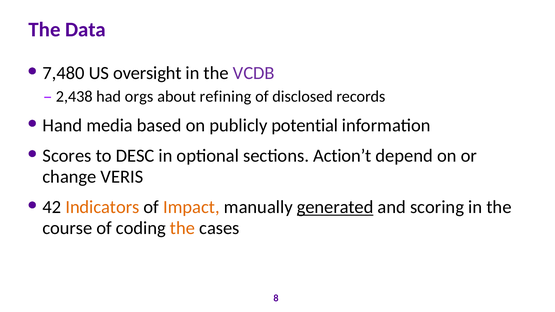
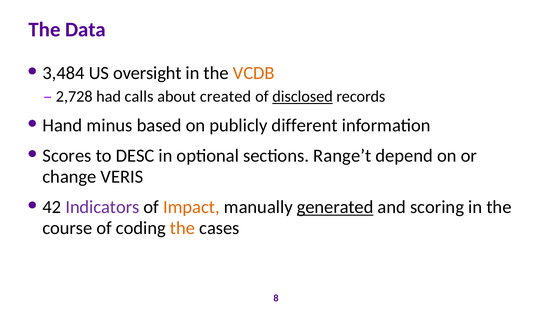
7,480: 7,480 -> 3,484
VCDB colour: purple -> orange
2,438: 2,438 -> 2,728
orgs: orgs -> calls
refining: refining -> created
disclosed underline: none -> present
media: media -> minus
potential: potential -> different
Action’t: Action’t -> Range’t
Indicators colour: orange -> purple
